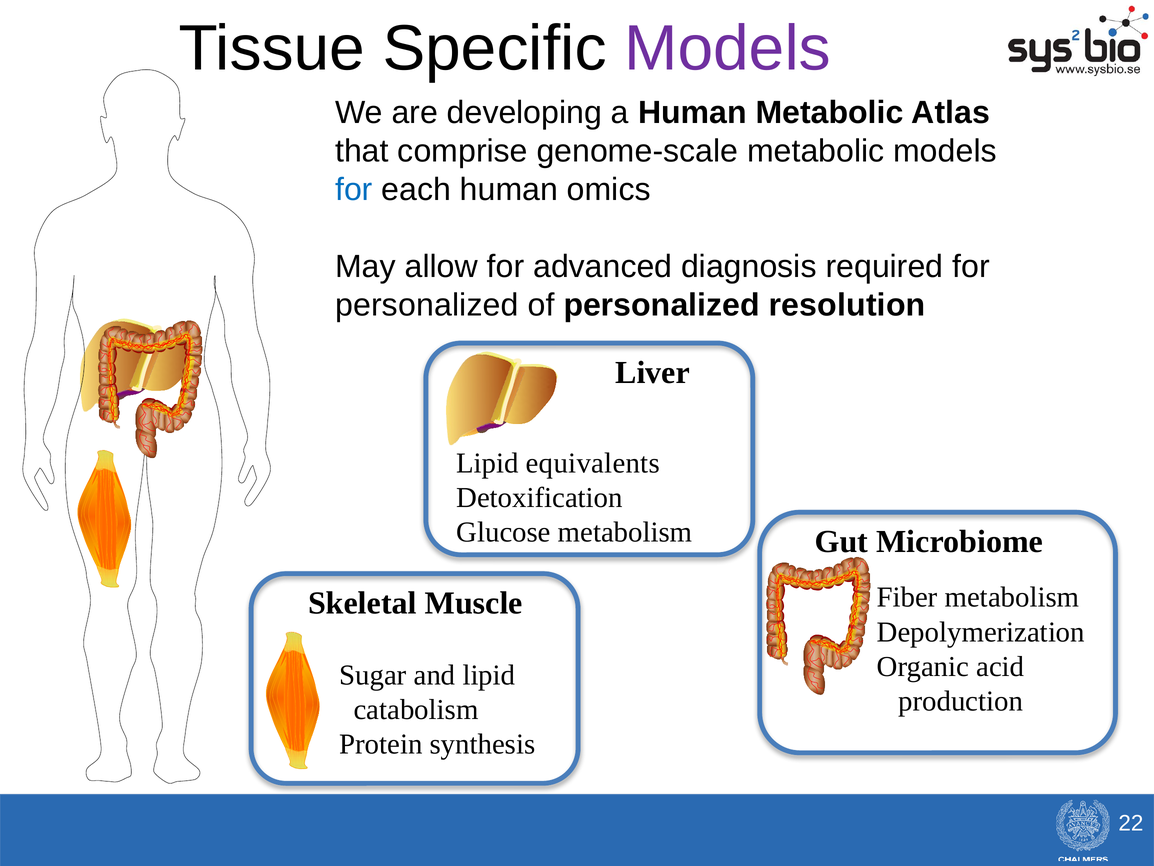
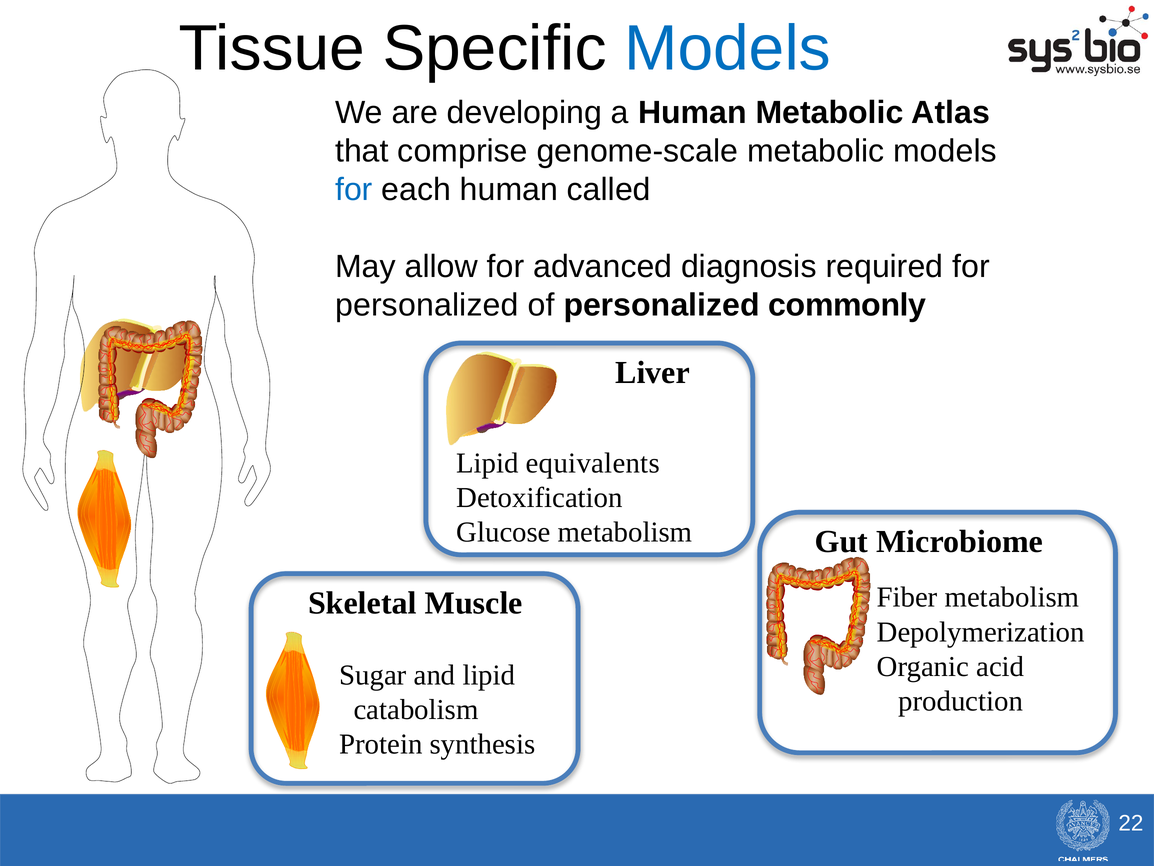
Models at (728, 49) colour: purple -> blue
omics: omics -> called
resolution: resolution -> commonly
